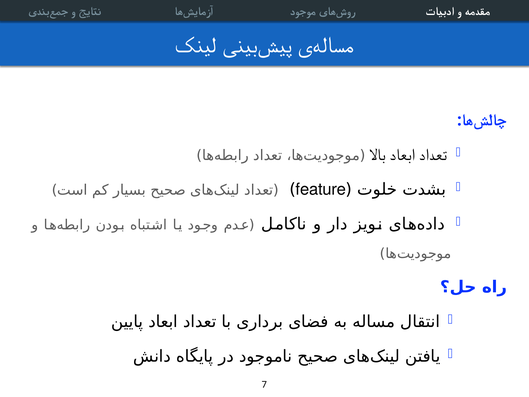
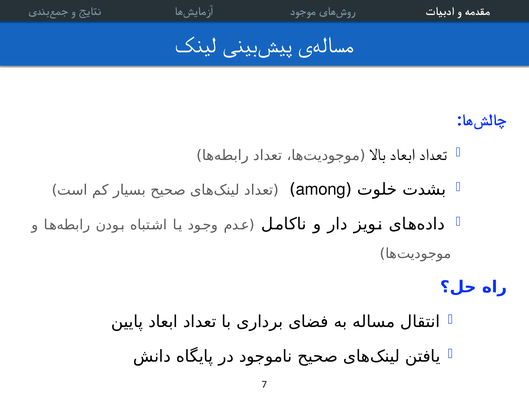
feature: feature -> among
